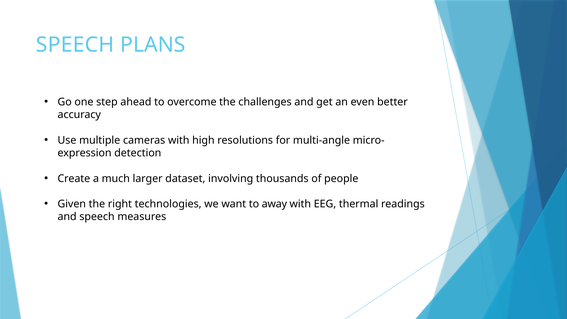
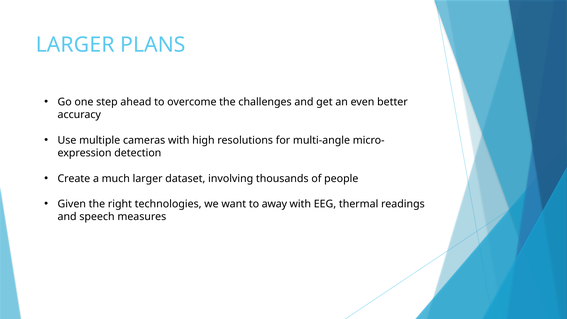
SPEECH at (75, 45): SPEECH -> LARGER
